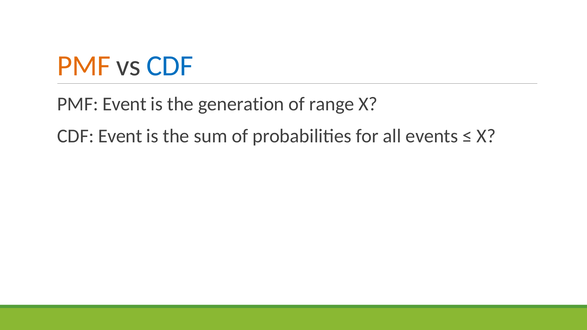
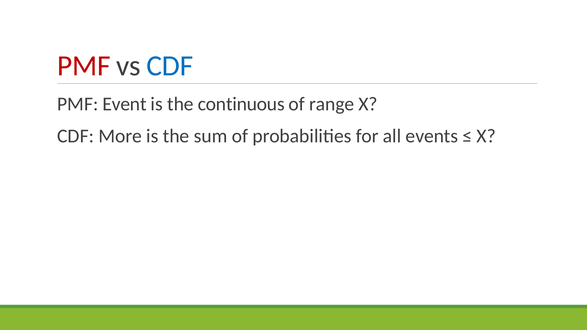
PMF at (84, 66) colour: orange -> red
generation: generation -> continuous
CDF Event: Event -> More
